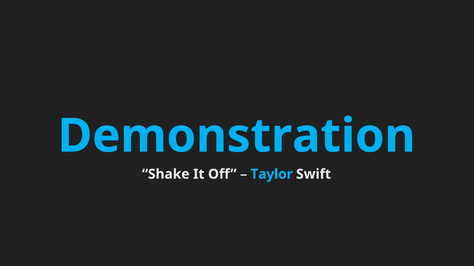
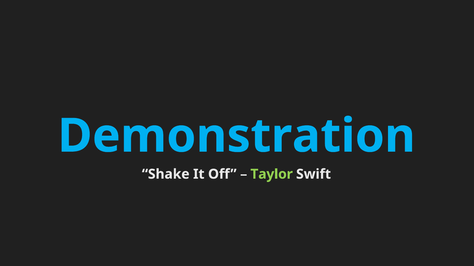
Taylor colour: light blue -> light green
